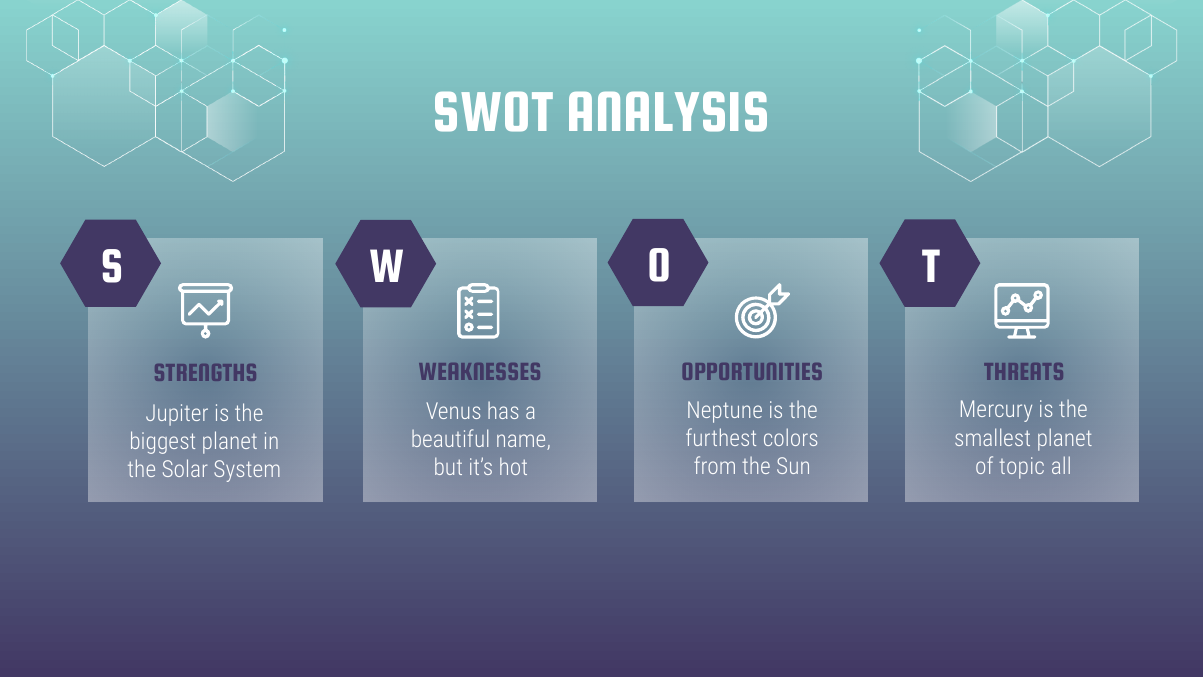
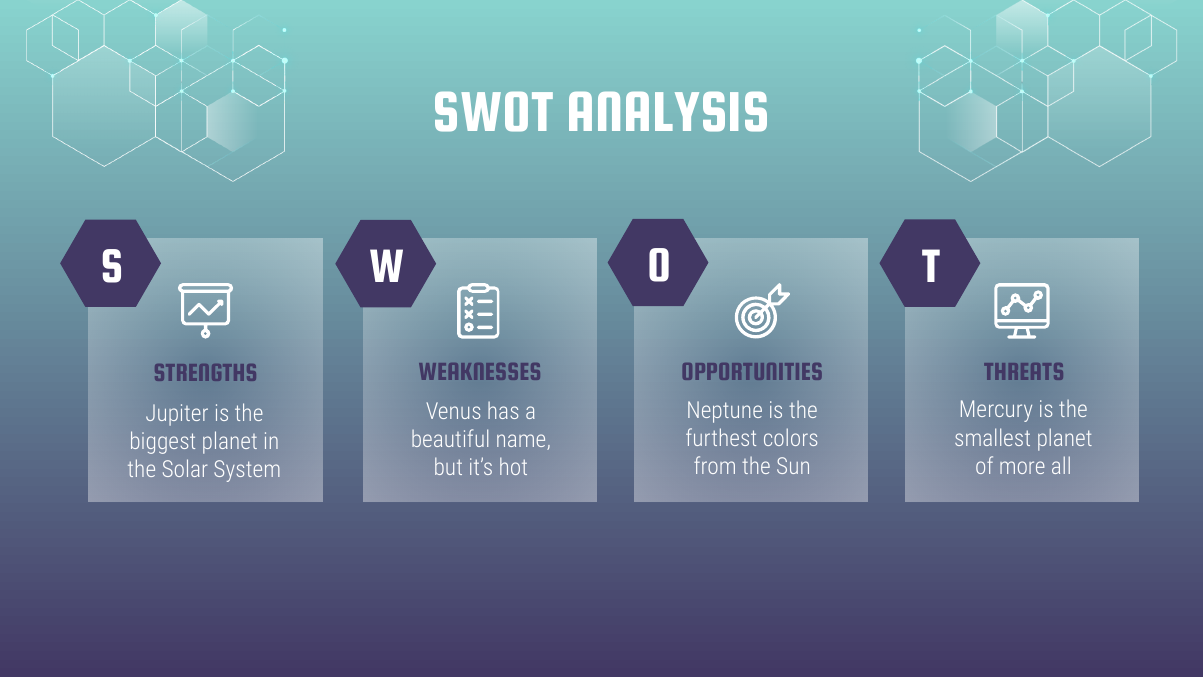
topic: topic -> more
